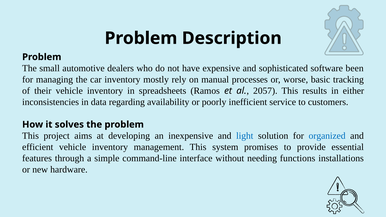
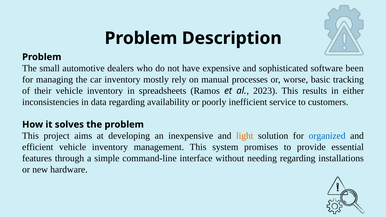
2057: 2057 -> 2023
light colour: blue -> orange
needing functions: functions -> regarding
